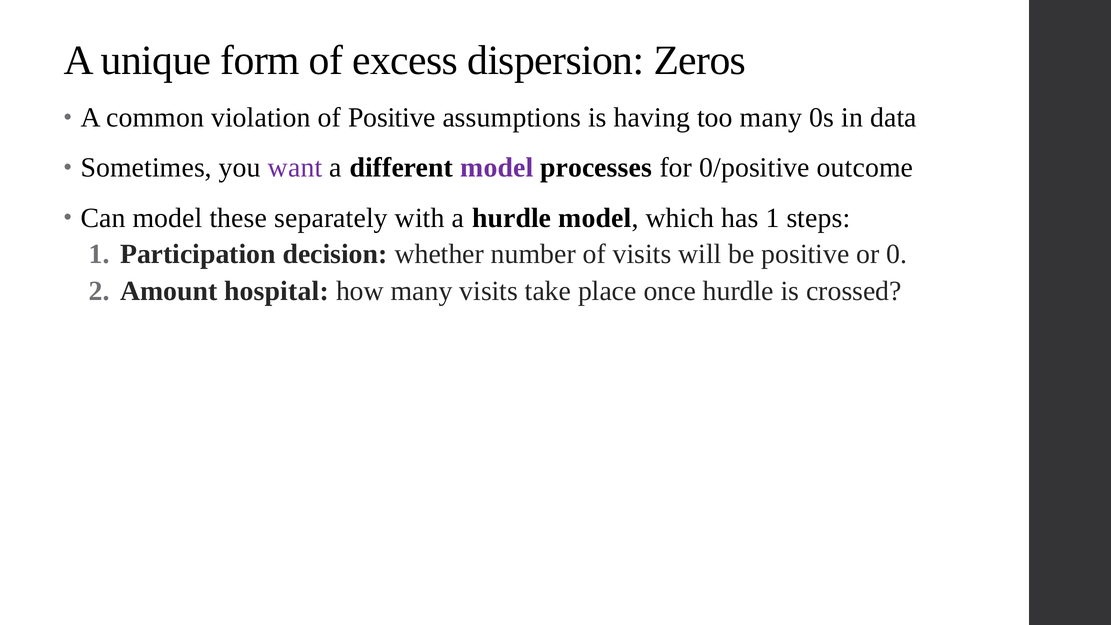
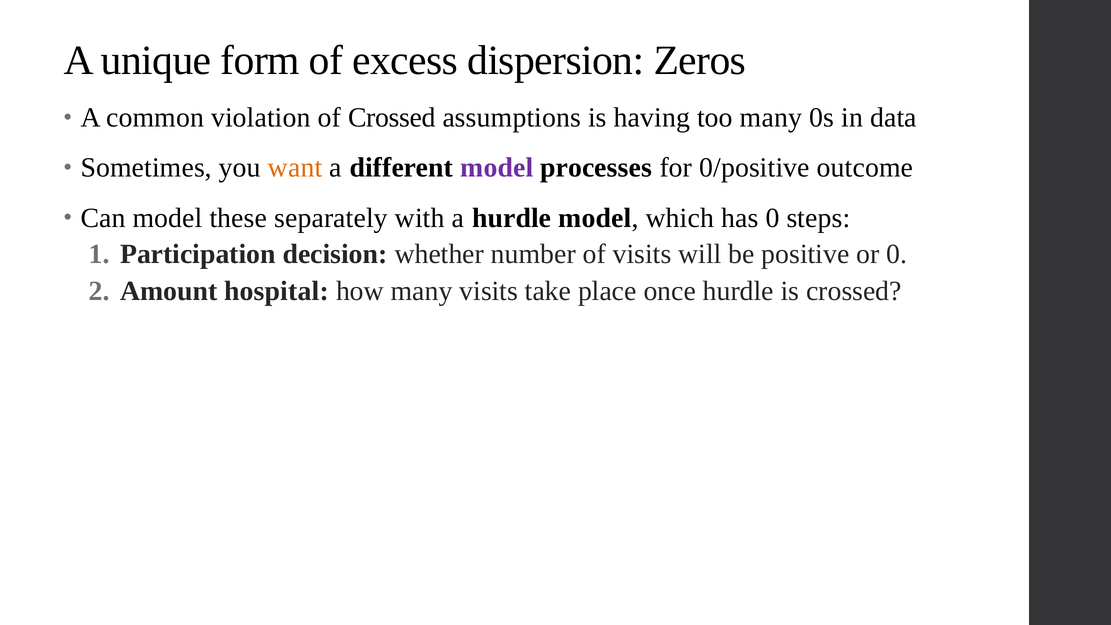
of Positive: Positive -> Crossed
want colour: purple -> orange
has 1: 1 -> 0
